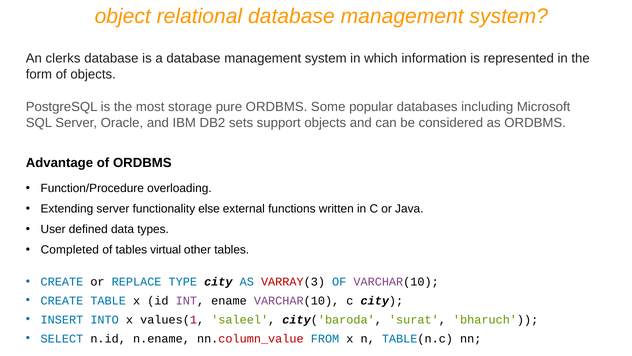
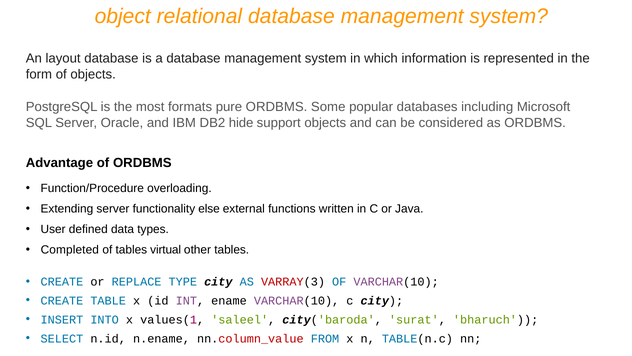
clerks: clerks -> layout
storage: storage -> formats
sets: sets -> hide
